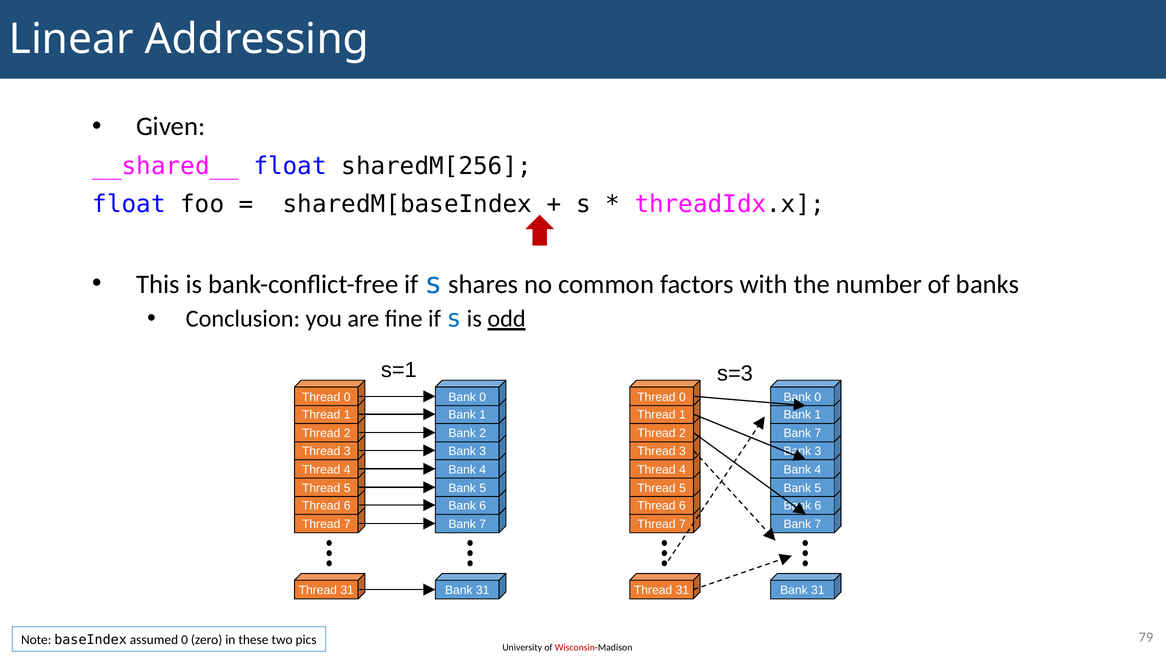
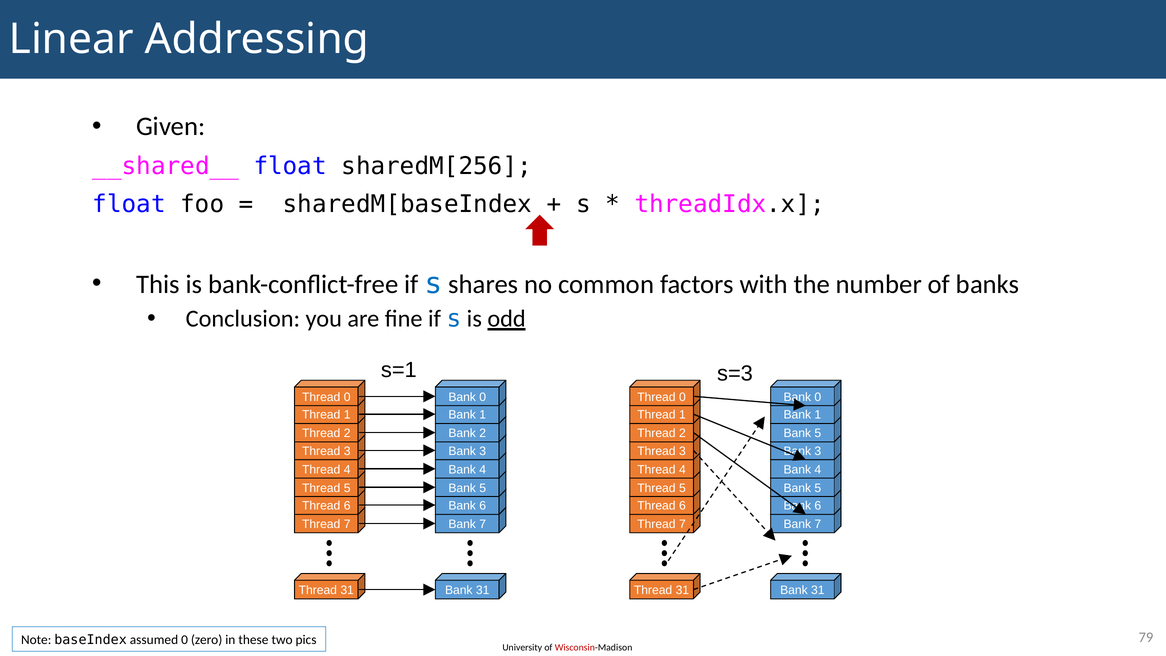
7 at (818, 433): 7 -> 5
